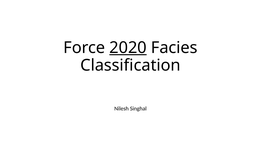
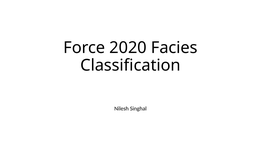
2020 underline: present -> none
